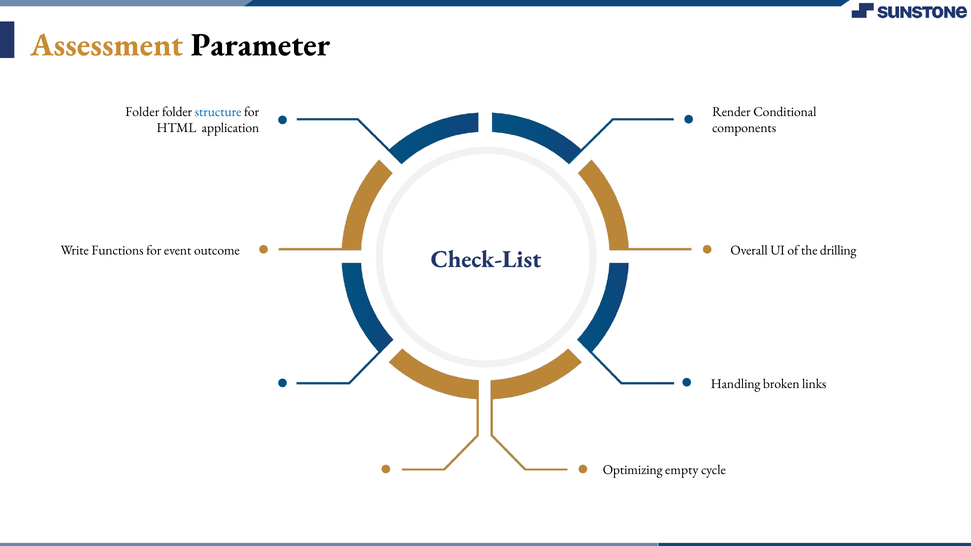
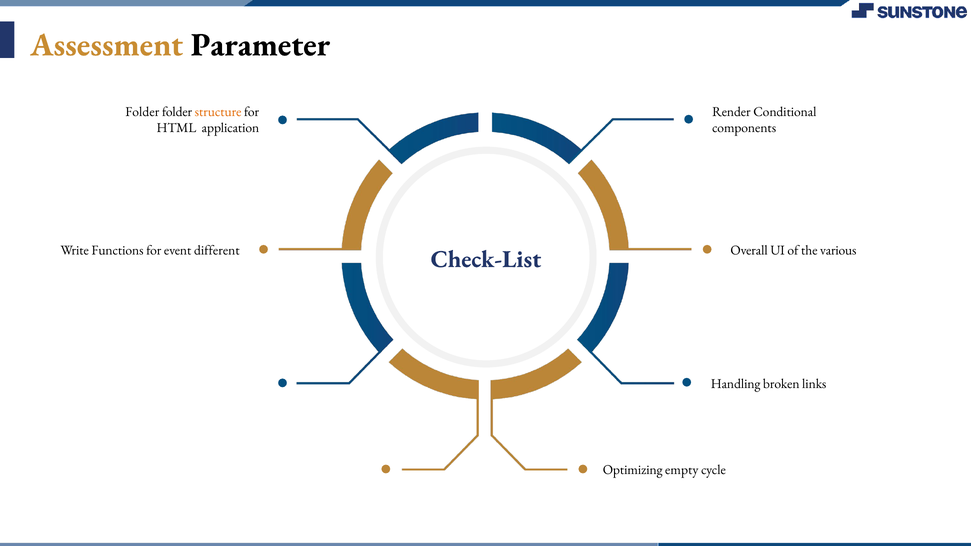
structure colour: blue -> orange
outcome: outcome -> different
drilling: drilling -> various
